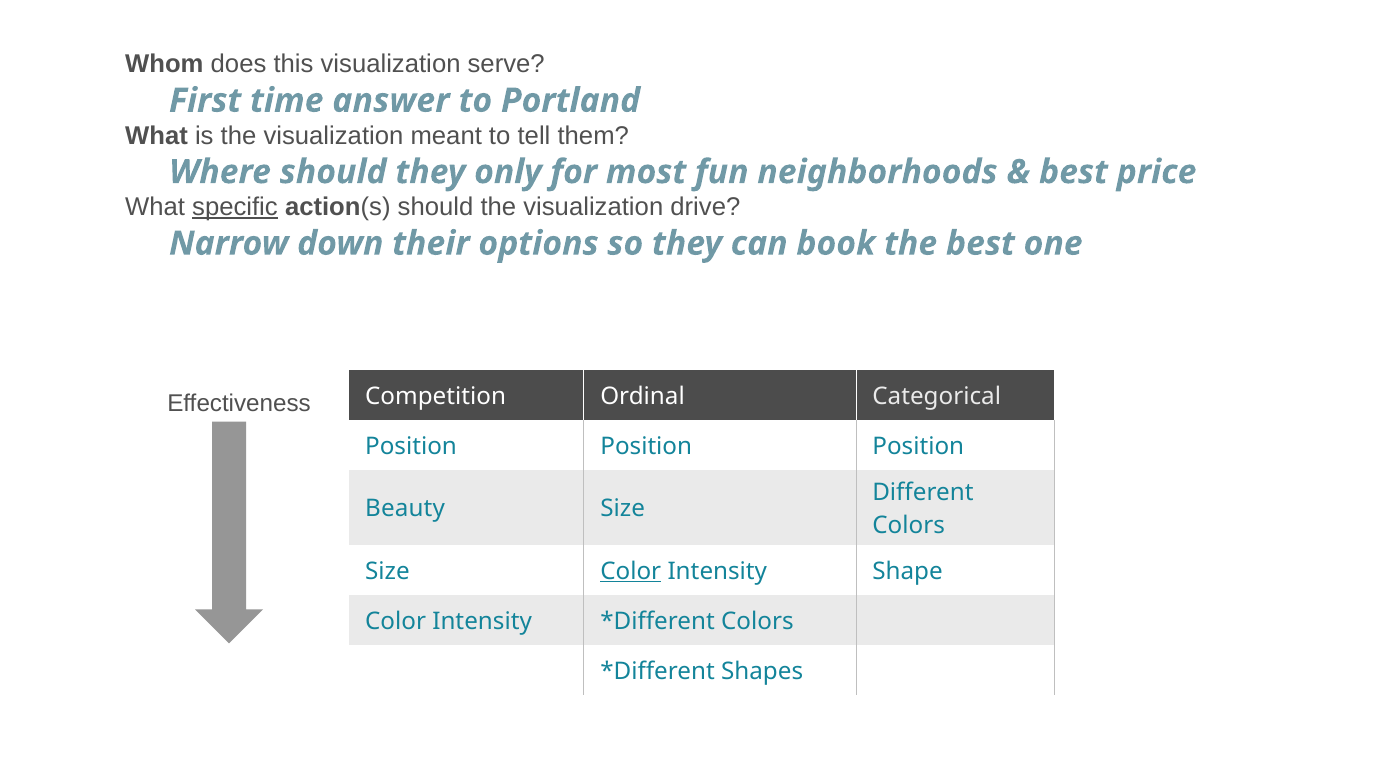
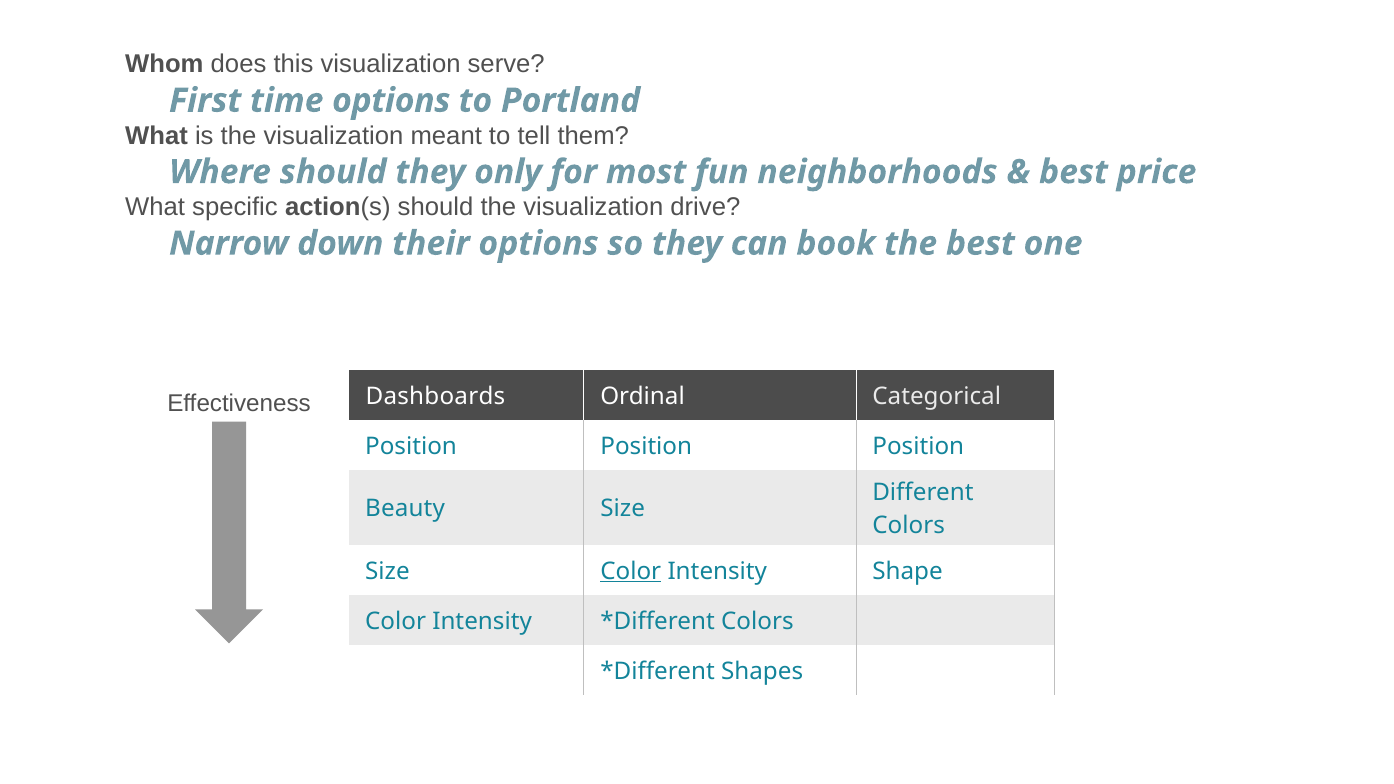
time answer: answer -> options
specific underline: present -> none
Competition: Competition -> Dashboards
